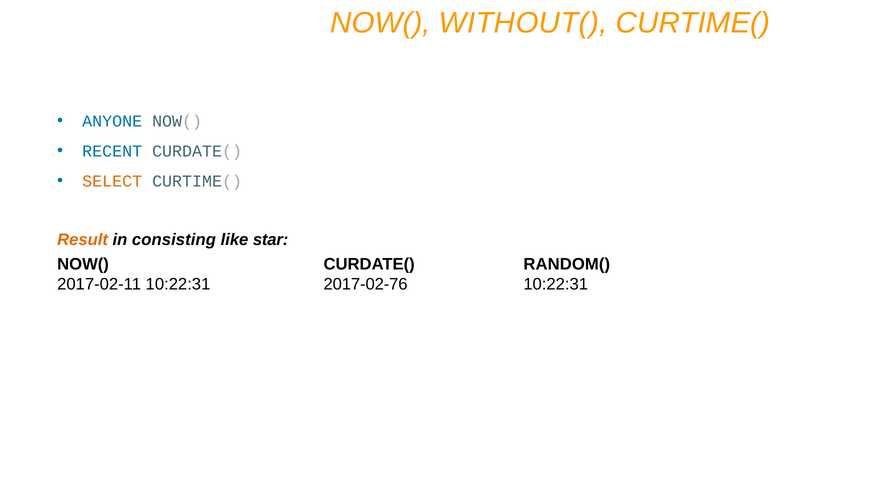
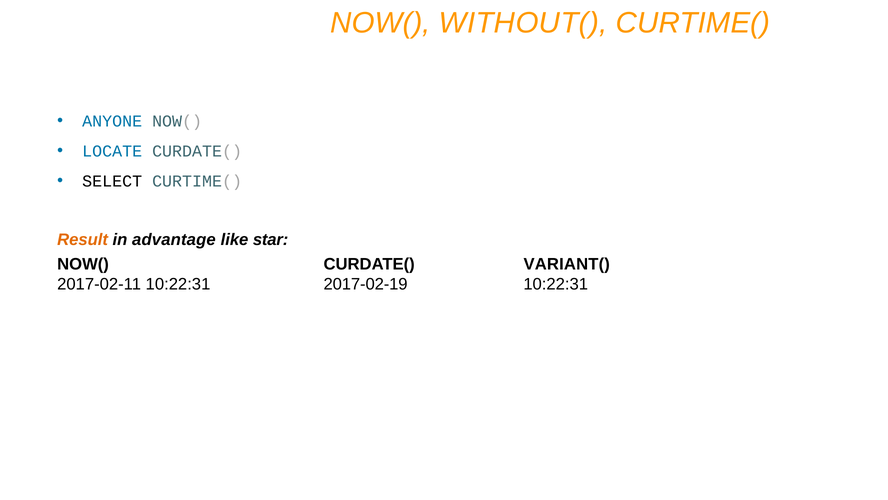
RECENT: RECENT -> LOCATE
SELECT colour: orange -> black
consisting: consisting -> advantage
RANDOM(: RANDOM( -> VARIANT(
2017-02-76: 2017-02-76 -> 2017-02-19
